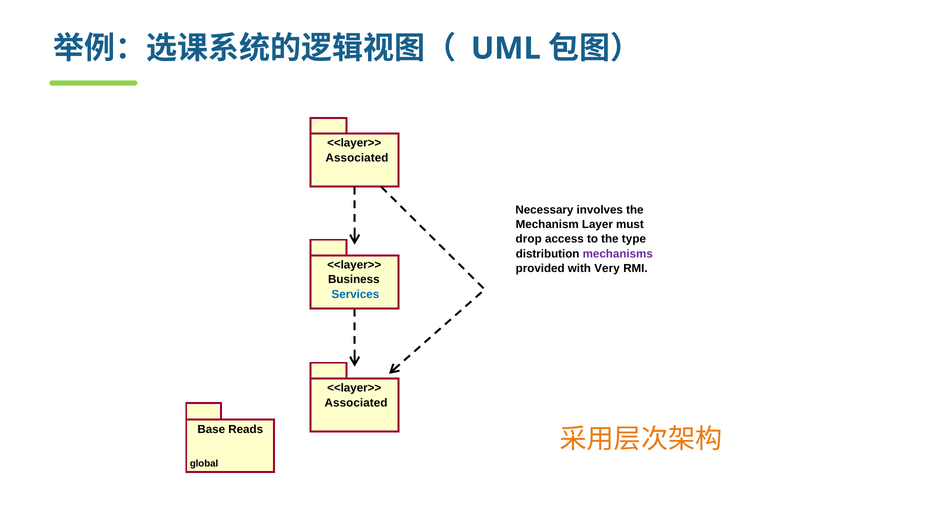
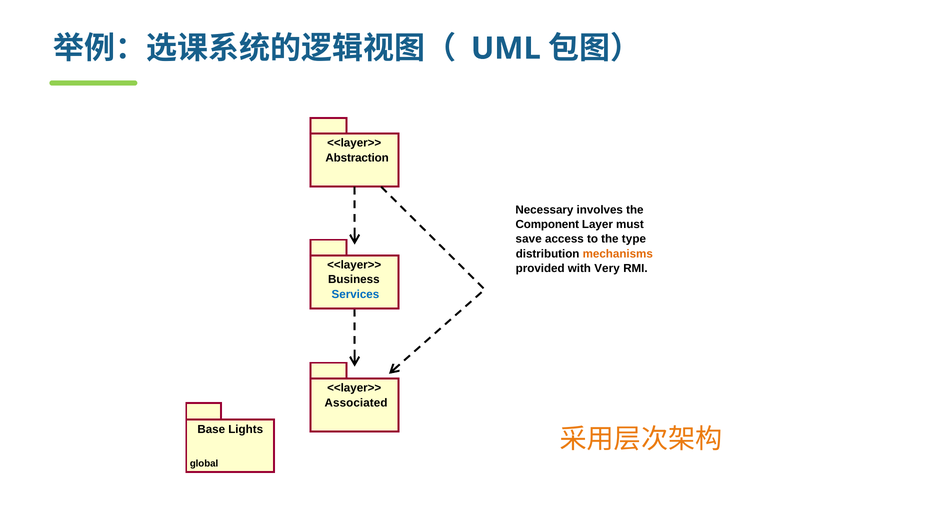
Associated at (357, 158): Associated -> Abstraction
Mechanism: Mechanism -> Component
drop: drop -> save
mechanisms colour: purple -> orange
Reads: Reads -> Lights
